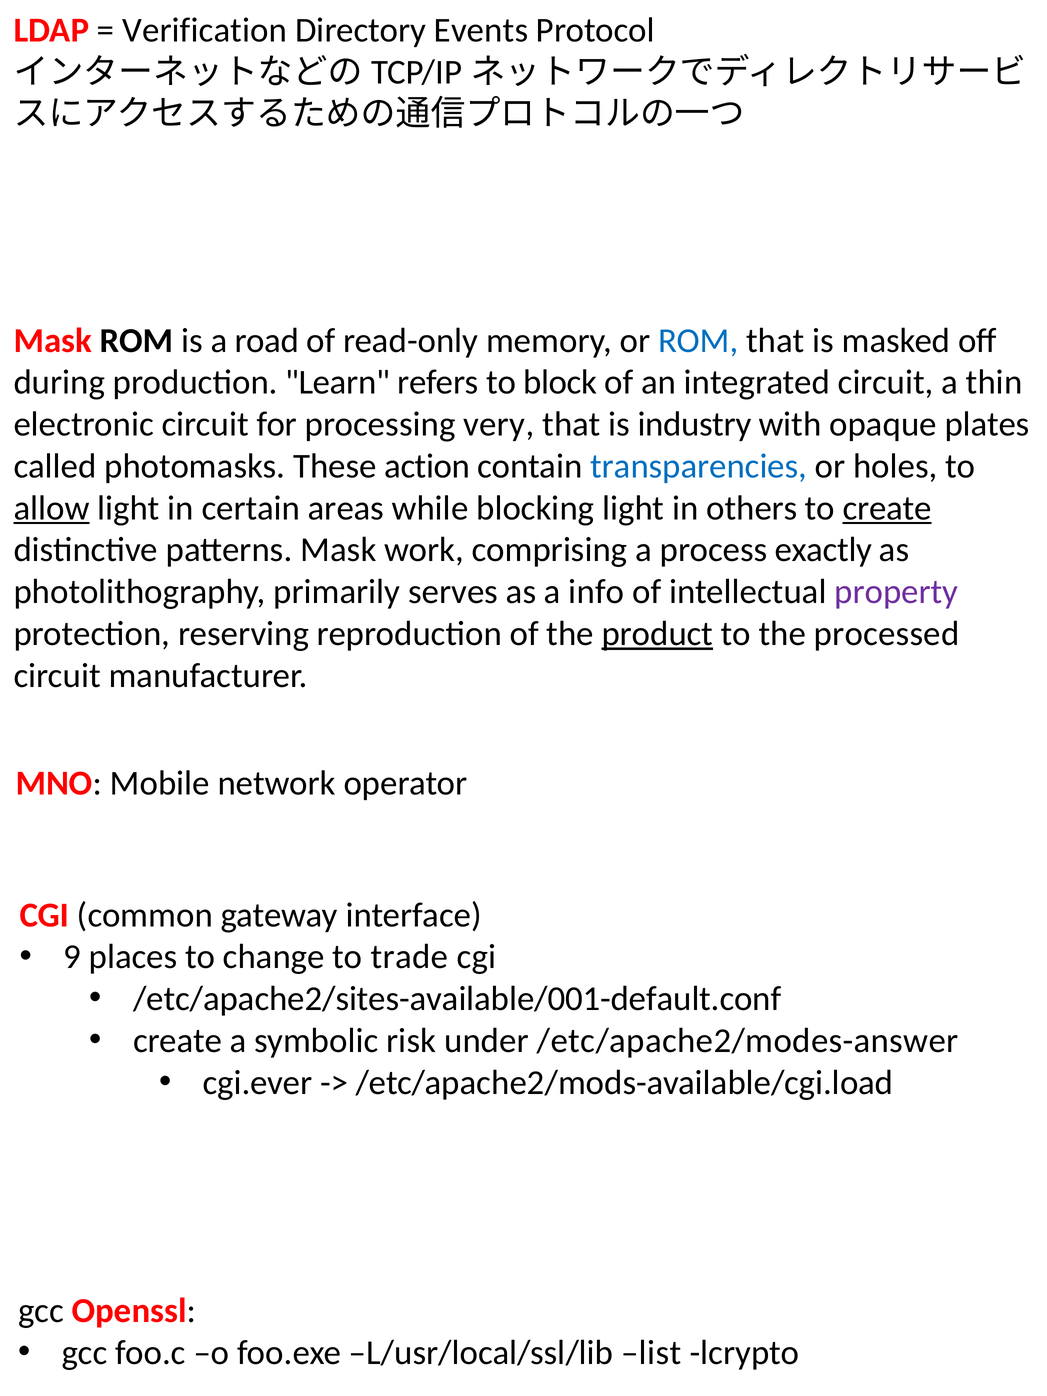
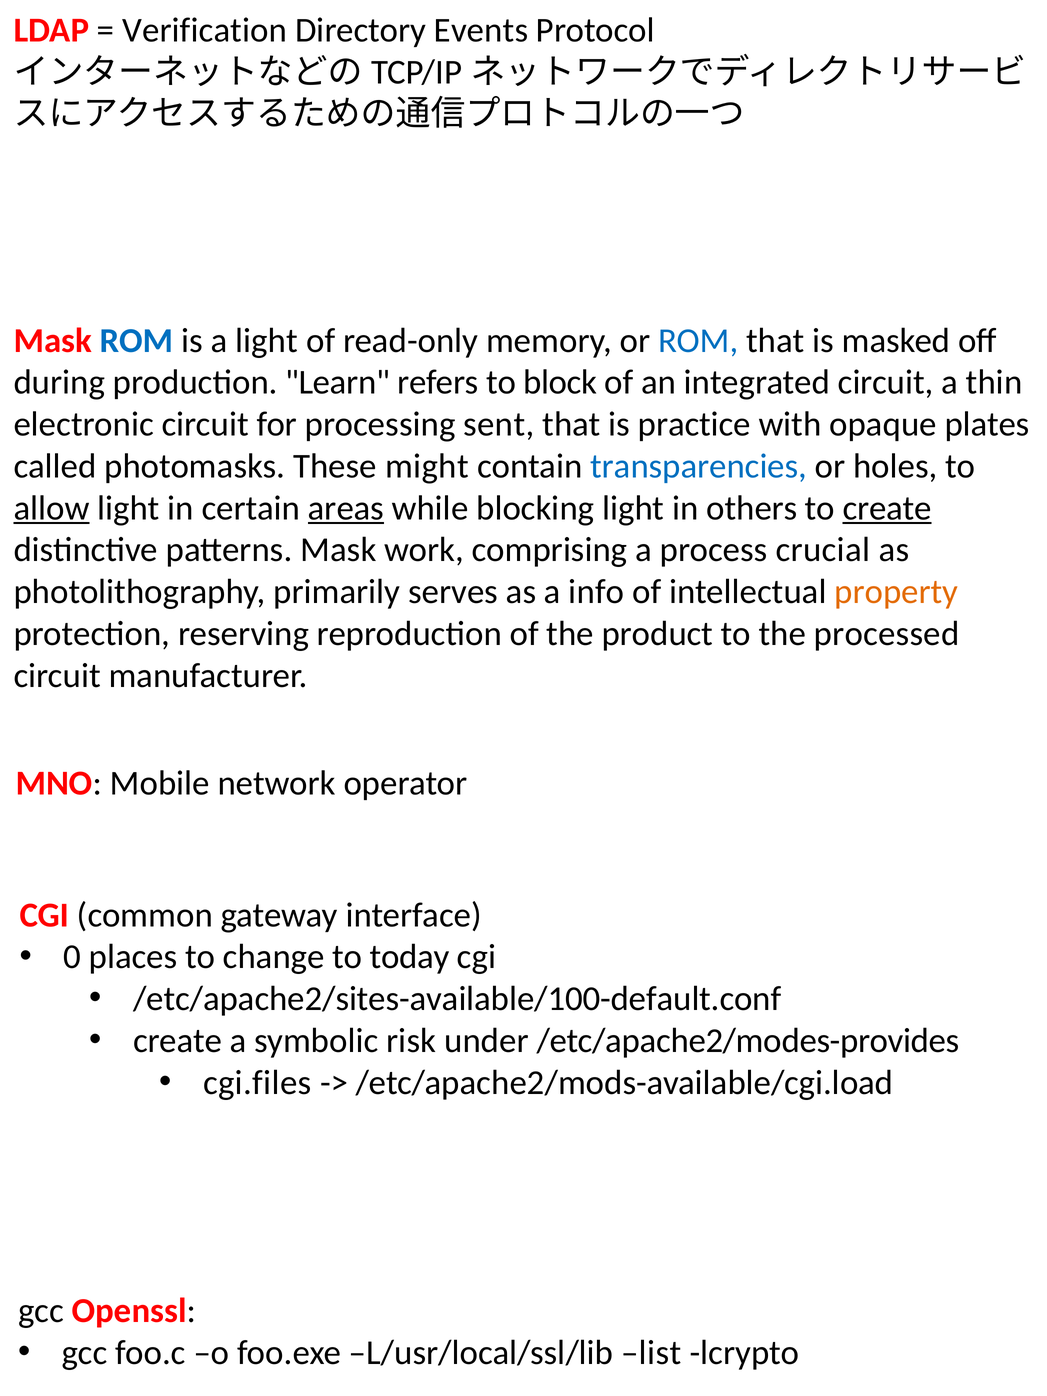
ROM at (137, 341) colour: black -> blue
a road: road -> light
very: very -> sent
industry: industry -> practice
action: action -> might
areas underline: none -> present
exactly: exactly -> crucial
property colour: purple -> orange
product underline: present -> none
9: 9 -> 0
trade: trade -> today
/etc/apache2/sites-available/001-default.conf: /etc/apache2/sites-available/001-default.conf -> /etc/apache2/sites-available/100-default.conf
/etc/apache2/modes-answer: /etc/apache2/modes-answer -> /etc/apache2/modes-provides
cgi.ever: cgi.ever -> cgi.files
